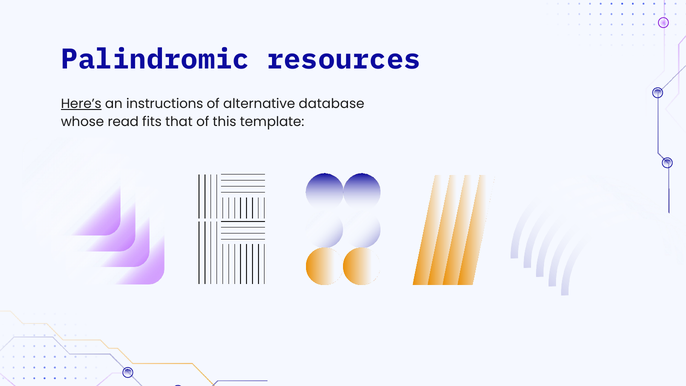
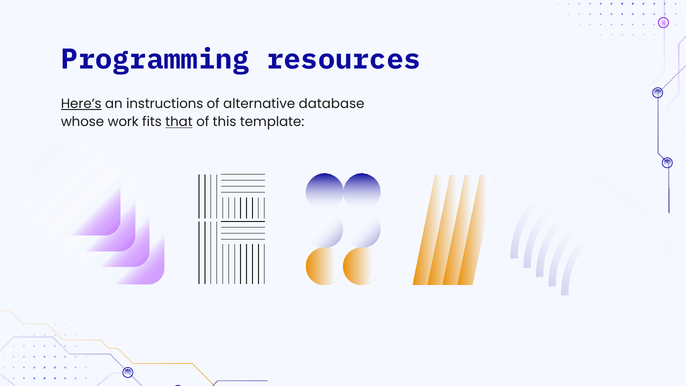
Palindromic: Palindromic -> Programming
read: read -> work
that underline: none -> present
